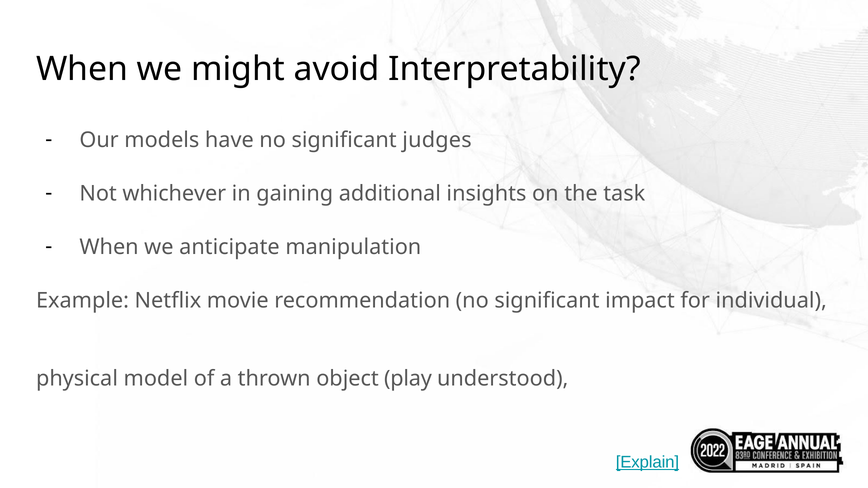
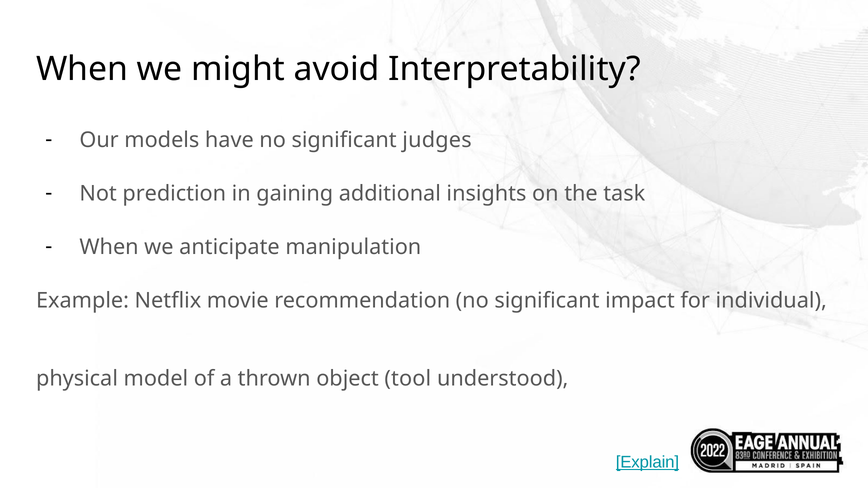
whichever: whichever -> prediction
play: play -> tool
